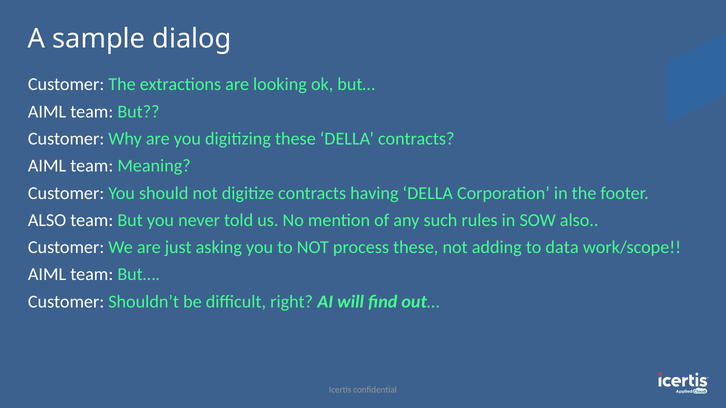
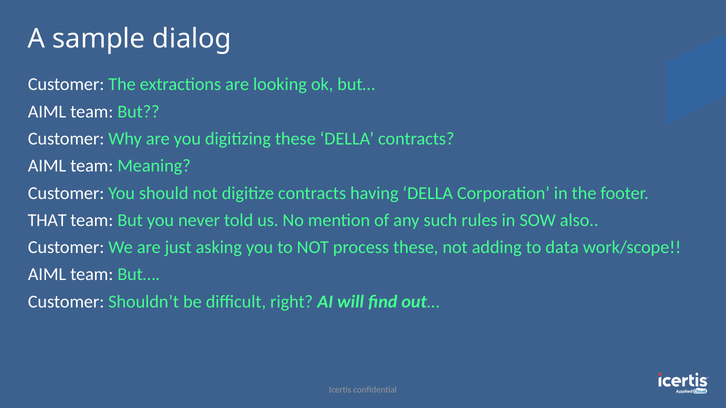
ALSO at (47, 220): ALSO -> THAT
